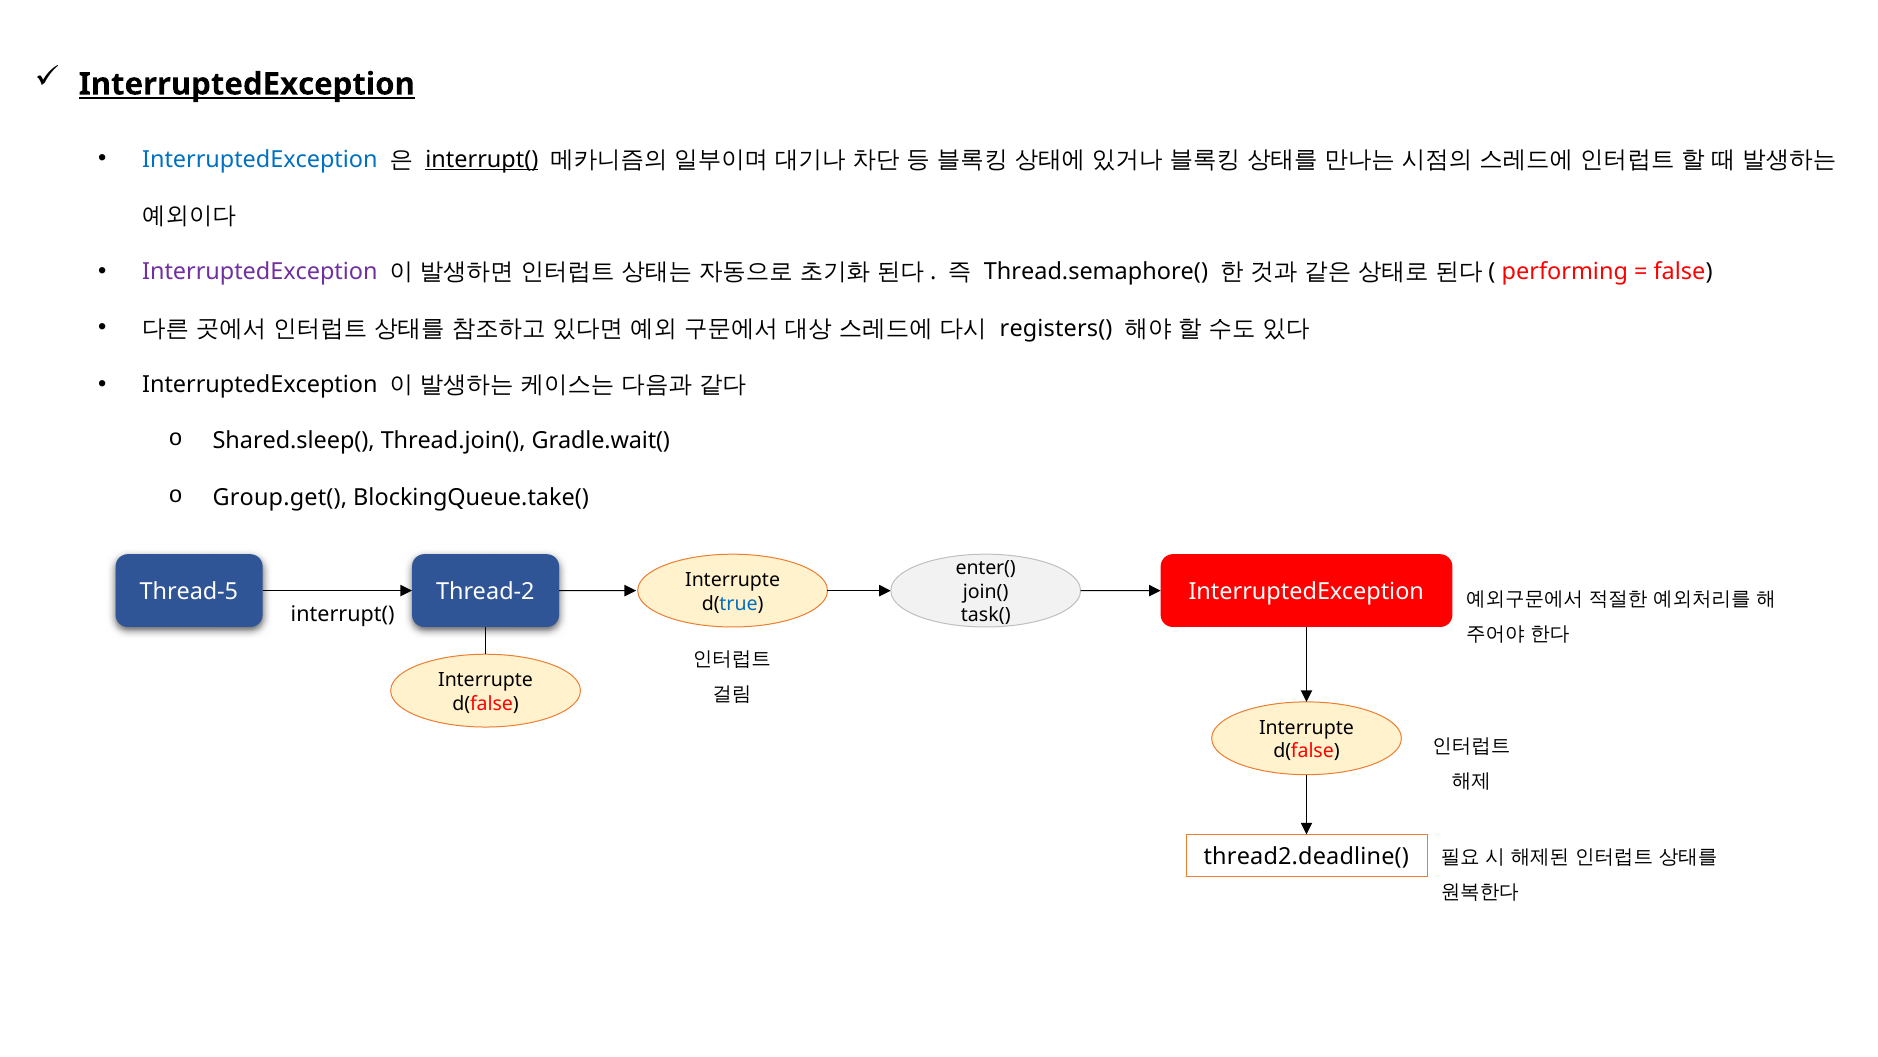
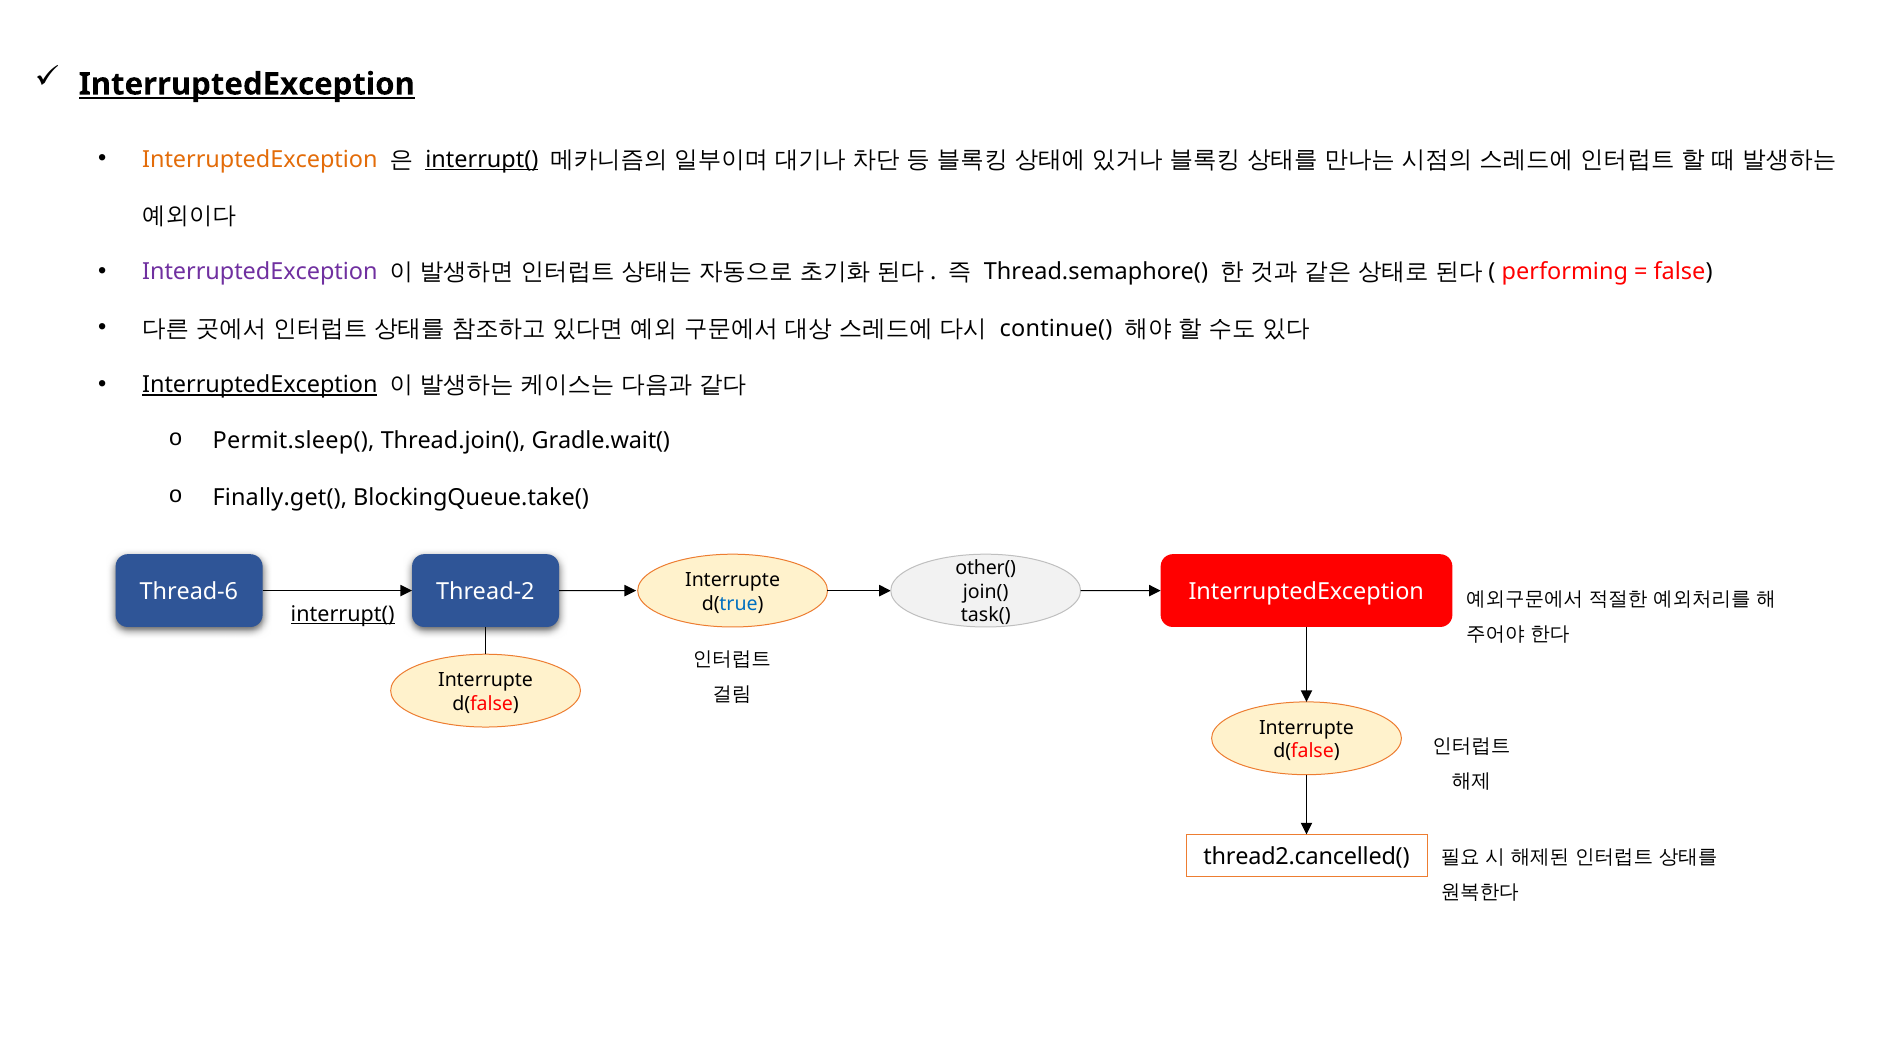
InterruptedException at (260, 159) colour: blue -> orange
registers(: registers( -> continue(
InterruptedException at (260, 385) underline: none -> present
Shared.sleep(: Shared.sleep( -> Permit.sleep(
Group.get(: Group.get( -> Finally.get(
enter(: enter( -> other(
Thread-5: Thread-5 -> Thread-6
interrupt( at (343, 614) underline: none -> present
thread2.deadline(: thread2.deadline( -> thread2.cancelled(
